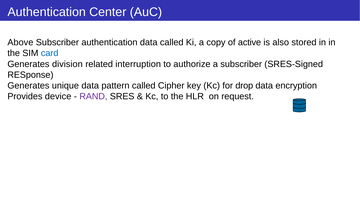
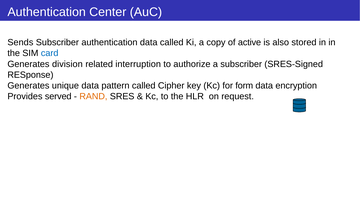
Above: Above -> Sends
drop: drop -> form
device: device -> served
RAND colour: purple -> orange
